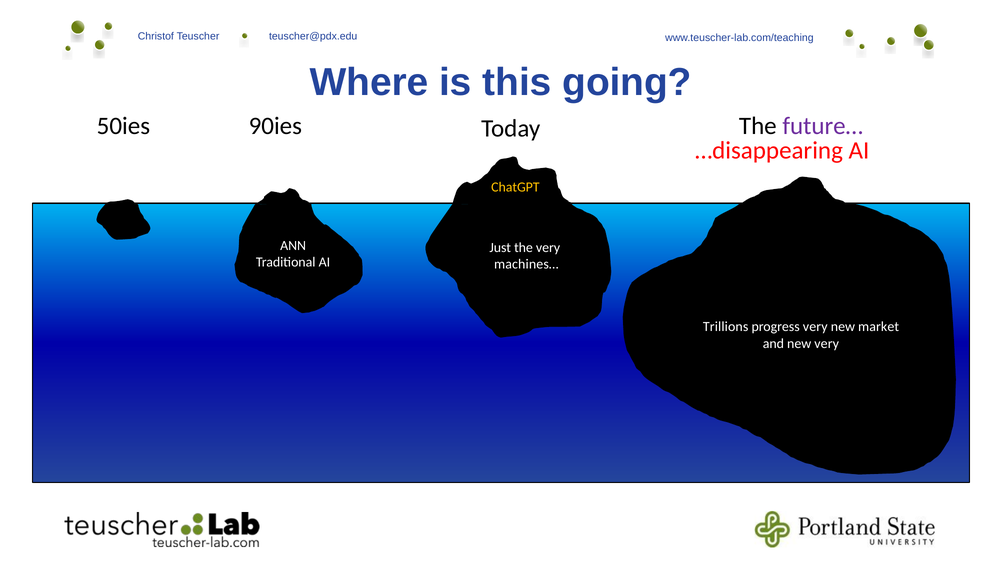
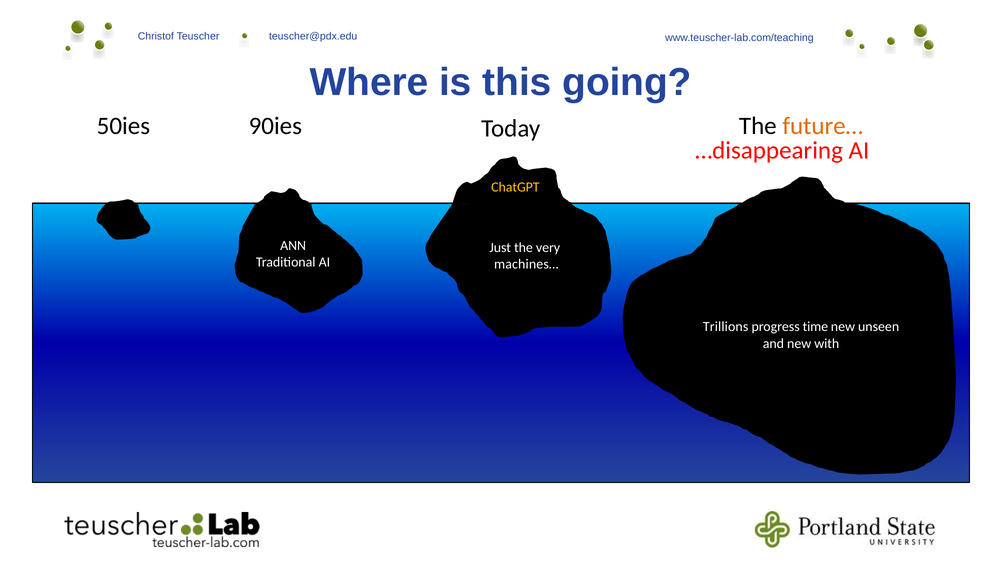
future… colour: purple -> orange
progress very: very -> time
market: market -> unseen
new very: very -> with
